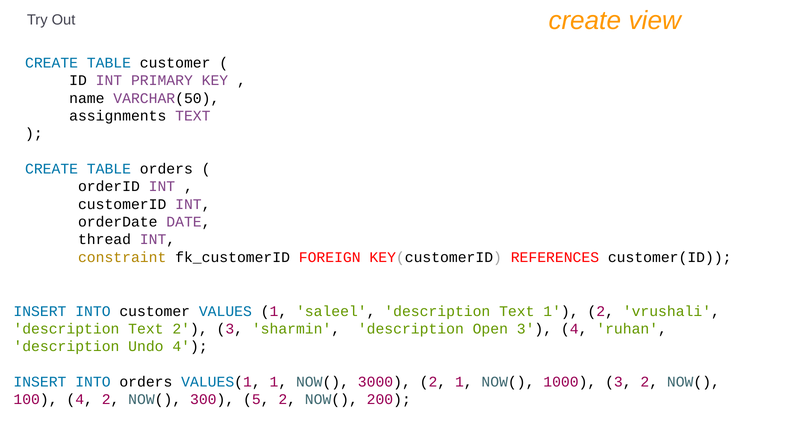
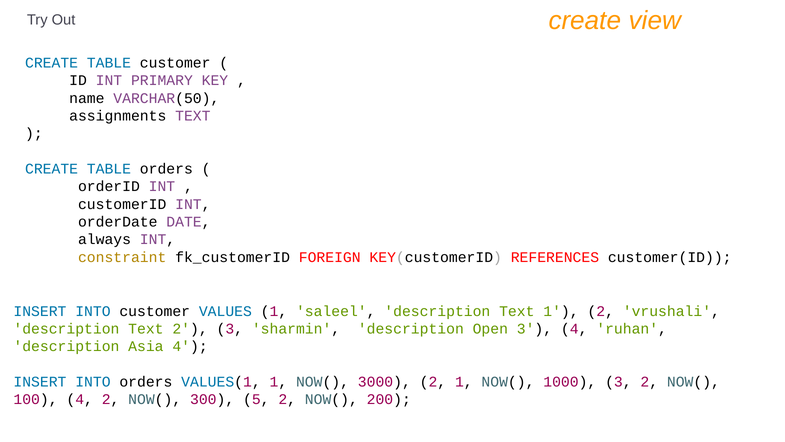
thread: thread -> always
Undo: Undo -> Asia
